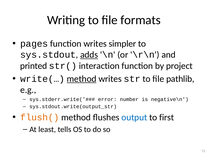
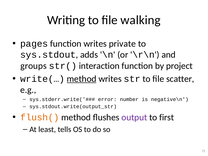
formats: formats -> walking
simpler: simpler -> private
adds underline: present -> none
printed: printed -> groups
pathlib: pathlib -> scatter
output colour: blue -> purple
